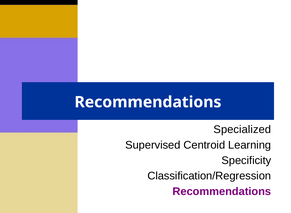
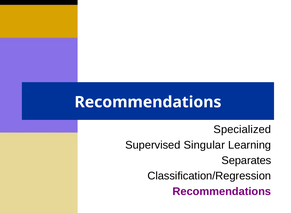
Centroid: Centroid -> Singular
Specificity: Specificity -> Separates
